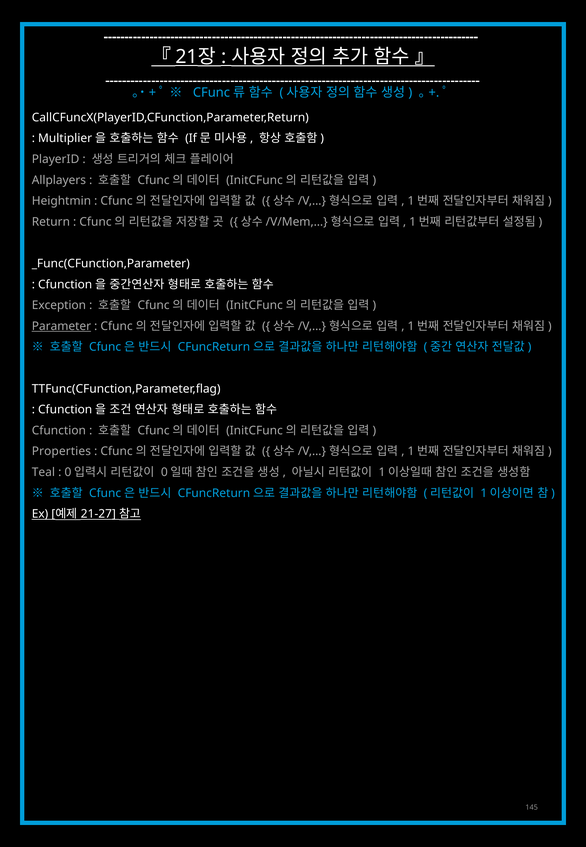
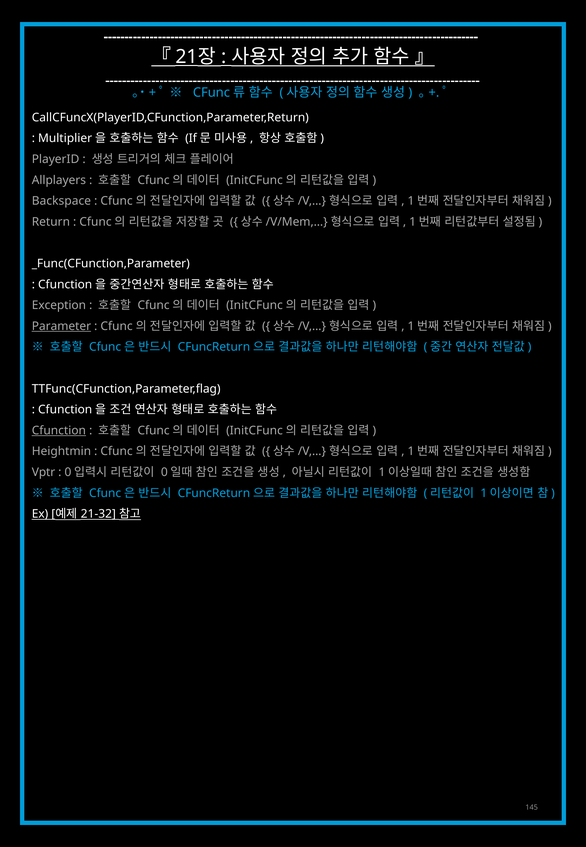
Heightmin: Heightmin -> Backspace
Cfunction at (59, 430) underline: none -> present
Properties: Properties -> Heightmin
Teal: Teal -> Vptr
21-27: 21-27 -> 21-32
